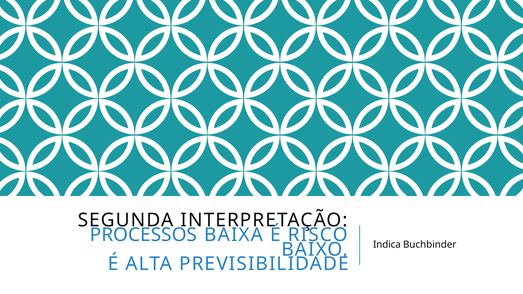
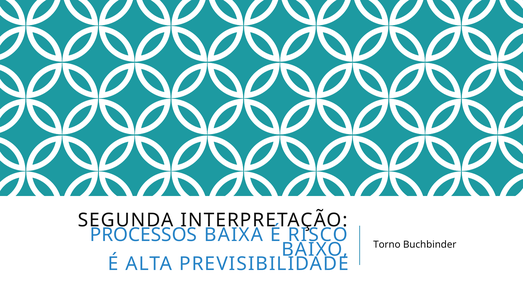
Indica: Indica -> Torno
